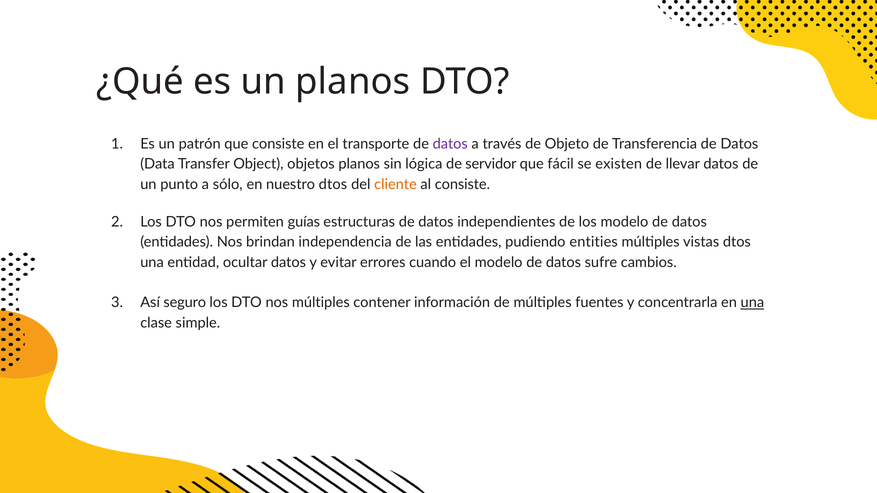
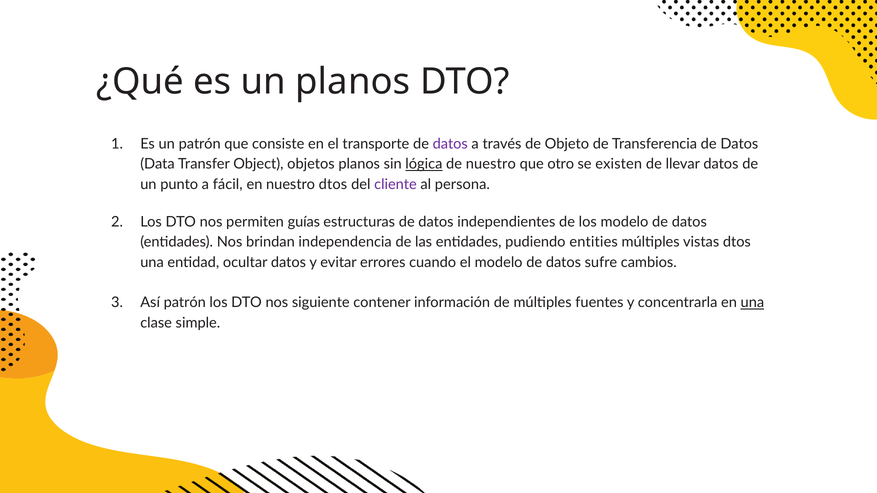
lógica underline: none -> present
de servidor: servidor -> nuestro
fácil: fácil -> otro
sólo: sólo -> fácil
cliente colour: orange -> purple
al consiste: consiste -> persona
Así seguro: seguro -> patrón
nos múltiples: múltiples -> siguiente
